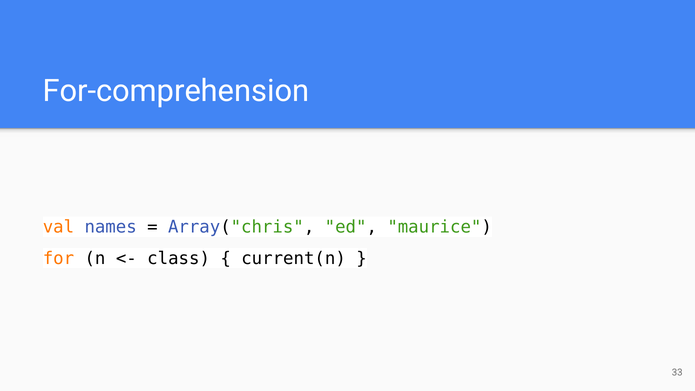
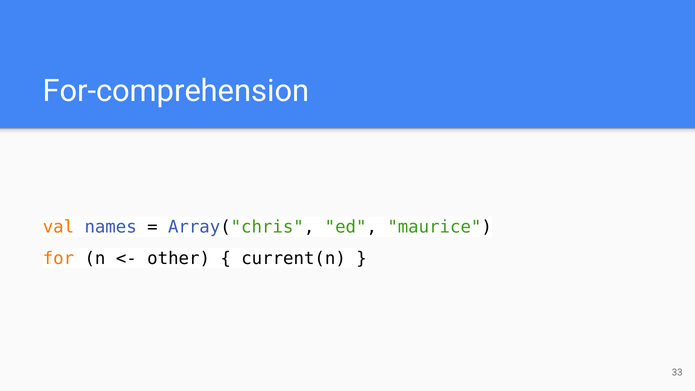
class: class -> other
